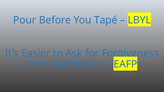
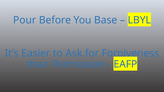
Tapé: Tapé -> Base
